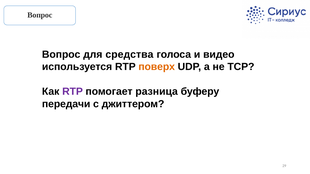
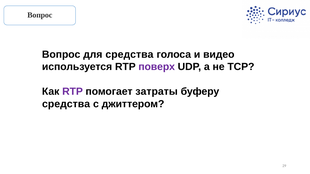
поверх colour: orange -> purple
разница: разница -> затраты
передачи at (66, 104): передачи -> средства
